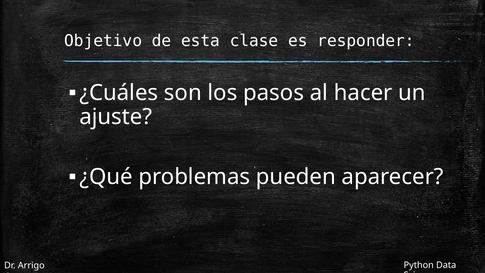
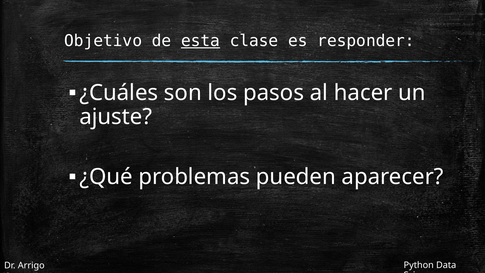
esta underline: none -> present
